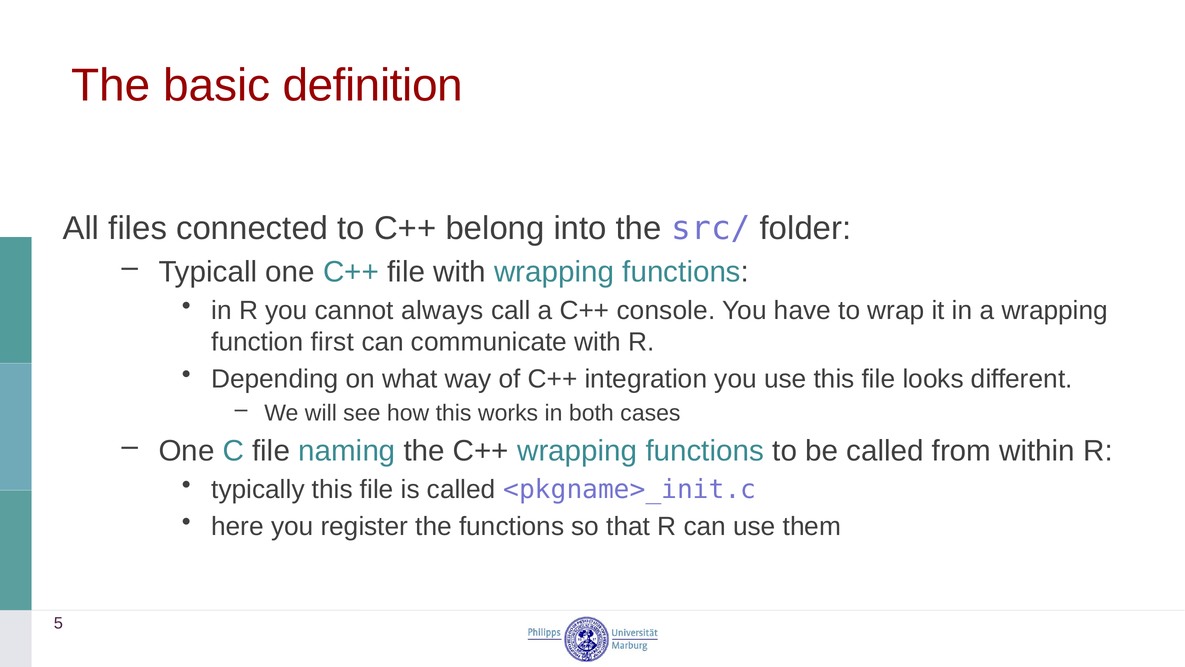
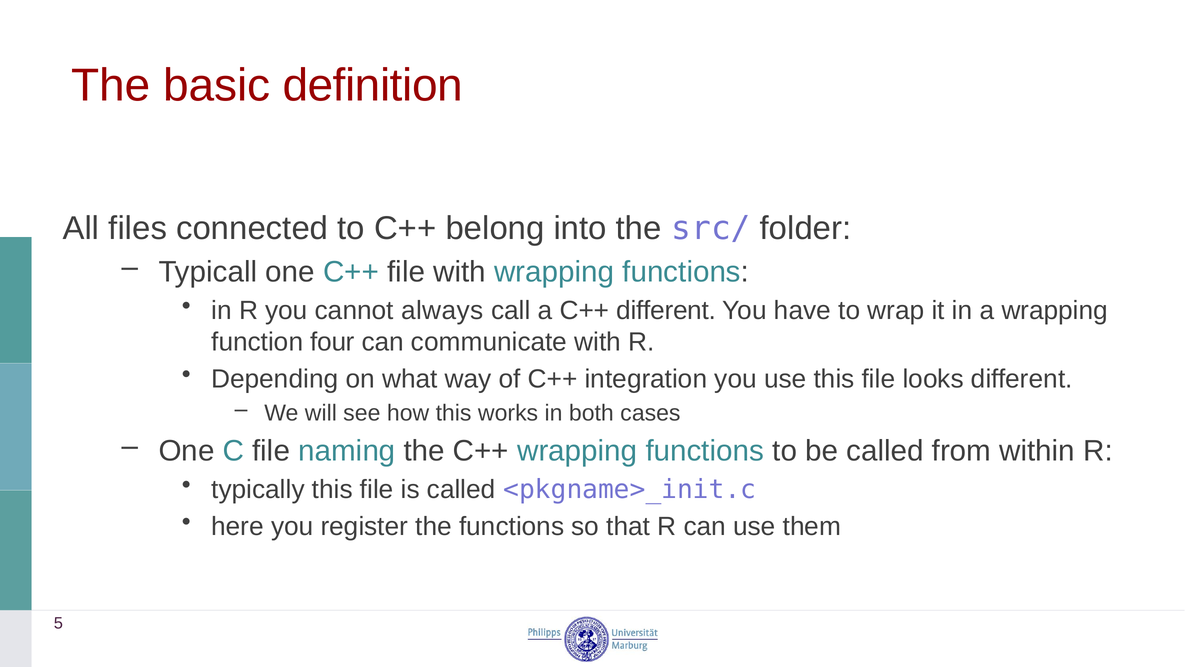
C++ console: console -> different
first: first -> four
